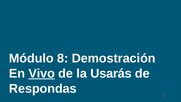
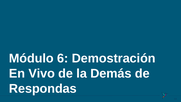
8: 8 -> 6
Vivo underline: present -> none
Usarás: Usarás -> Demás
